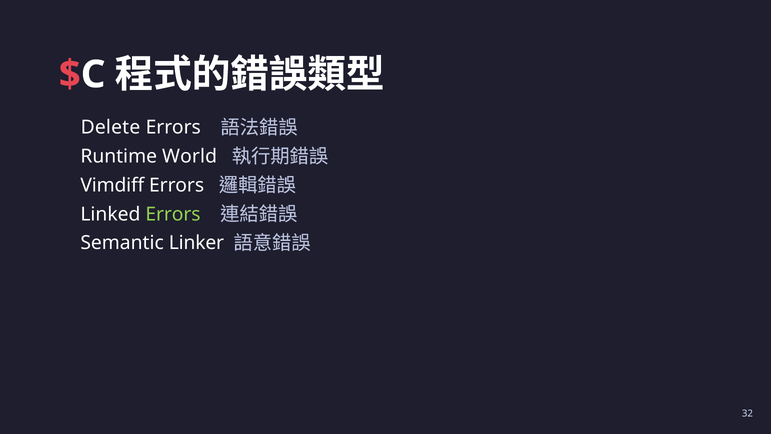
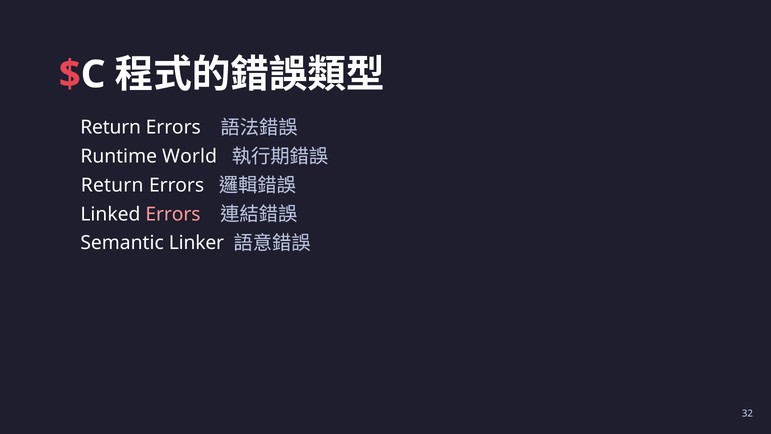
Delete at (110, 128): Delete -> Return
Vimdiff at (112, 185): Vimdiff -> Return
Errors at (173, 214) colour: light green -> pink
